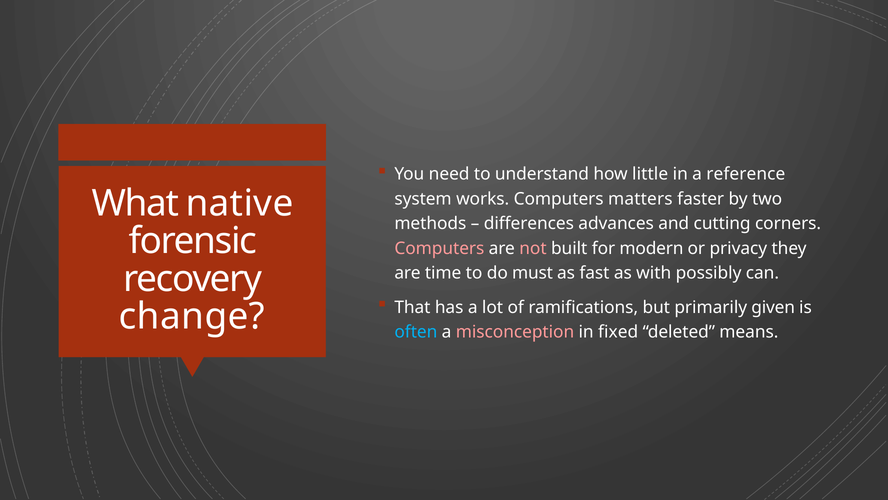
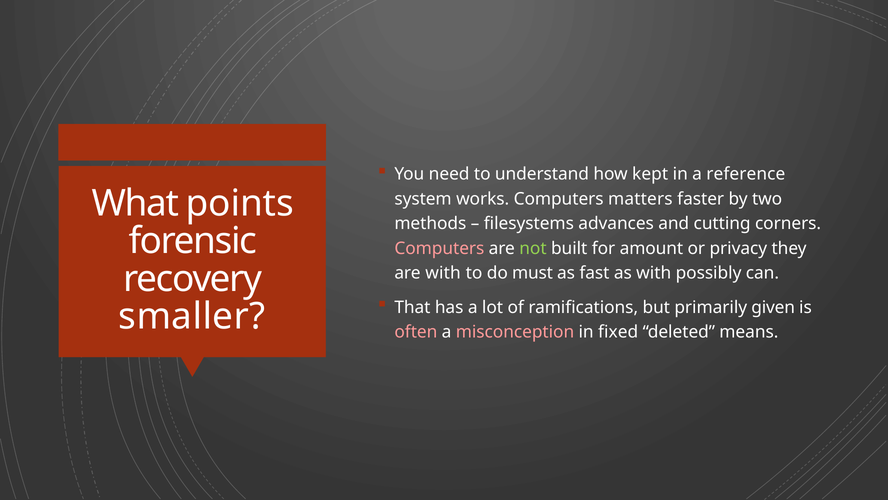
little: little -> kept
native: native -> points
differences: differences -> filesystems
not colour: pink -> light green
modern: modern -> amount
are time: time -> with
change: change -> smaller
often colour: light blue -> pink
